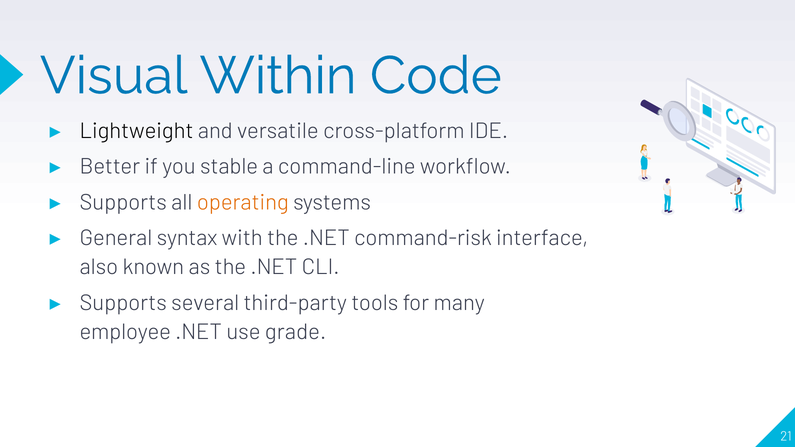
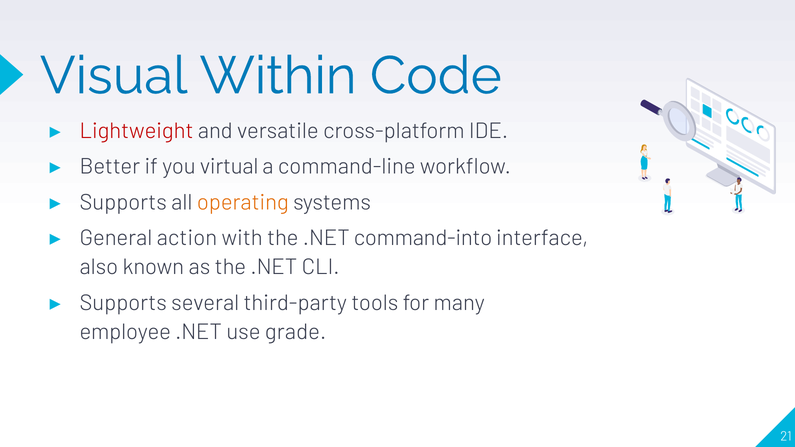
Lightweight colour: black -> red
stable: stable -> virtual
syntax: syntax -> action
command-risk: command-risk -> command-into
